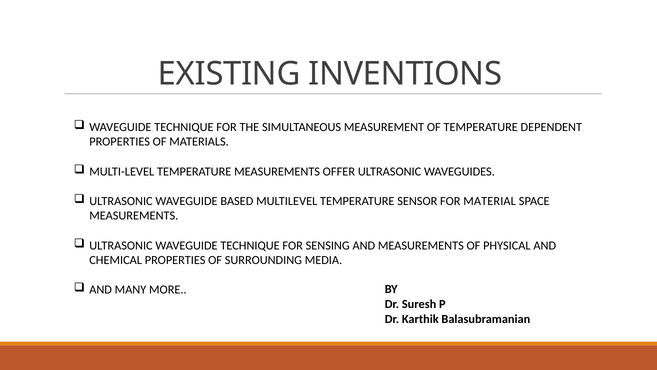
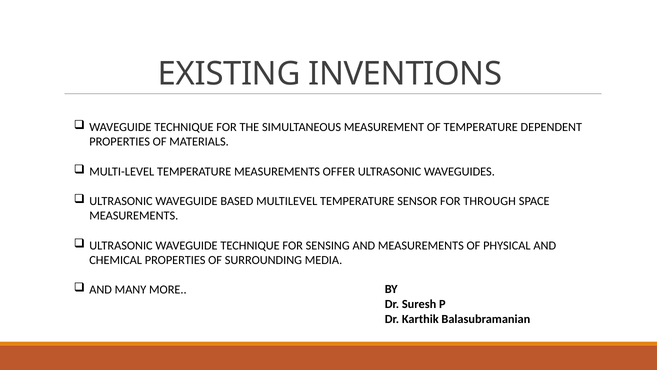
MATERIAL: MATERIAL -> THROUGH
